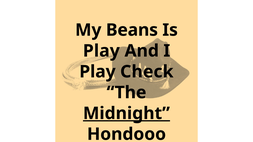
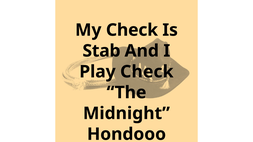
My Beans: Beans -> Check
Play at (101, 51): Play -> Stab
Midnight underline: present -> none
